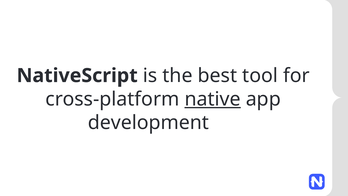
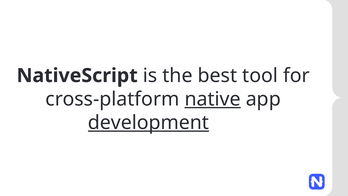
development underline: none -> present
